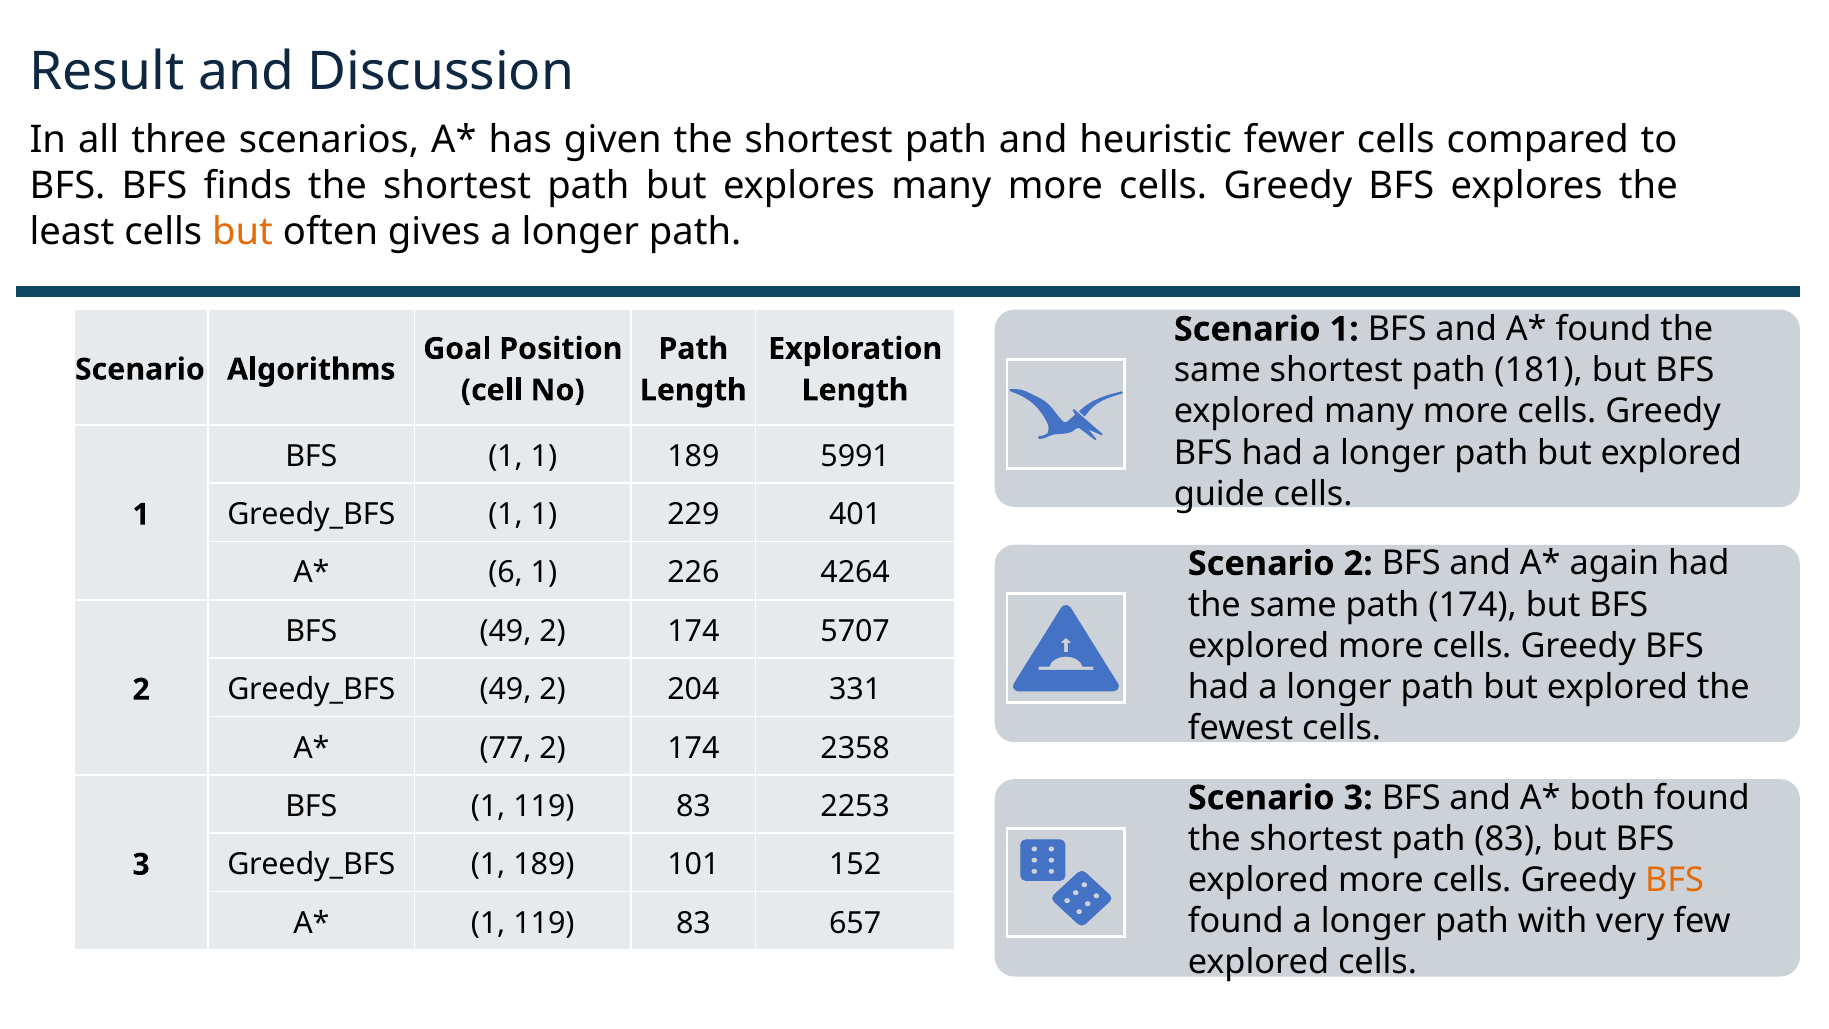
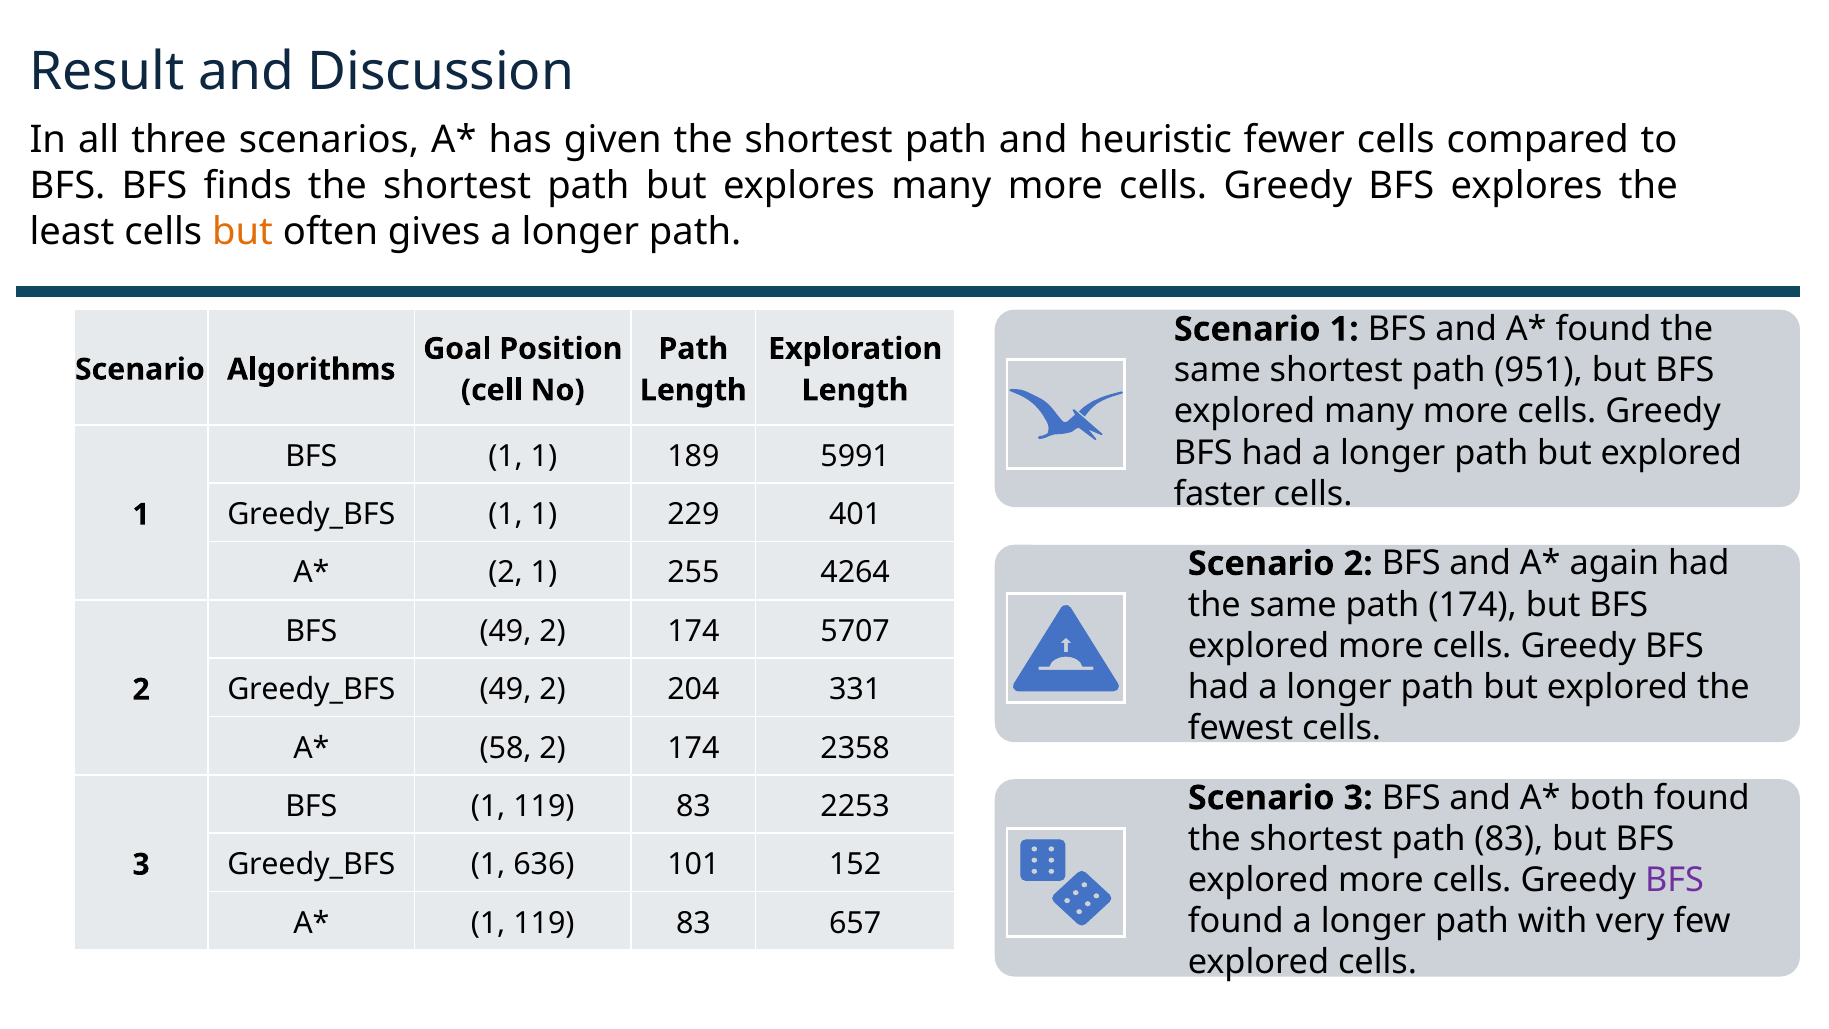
181: 181 -> 951
guide: guide -> faster
6 at (506, 573): 6 -> 2
226: 226 -> 255
77: 77 -> 58
189 at (544, 864): 189 -> 636
BFS at (1674, 880) colour: orange -> purple
